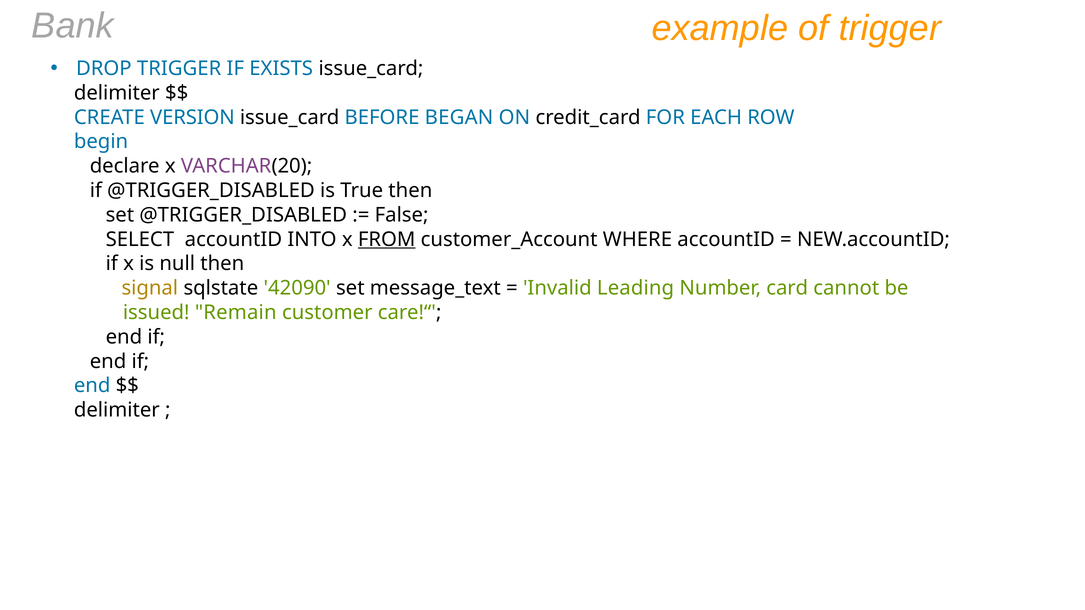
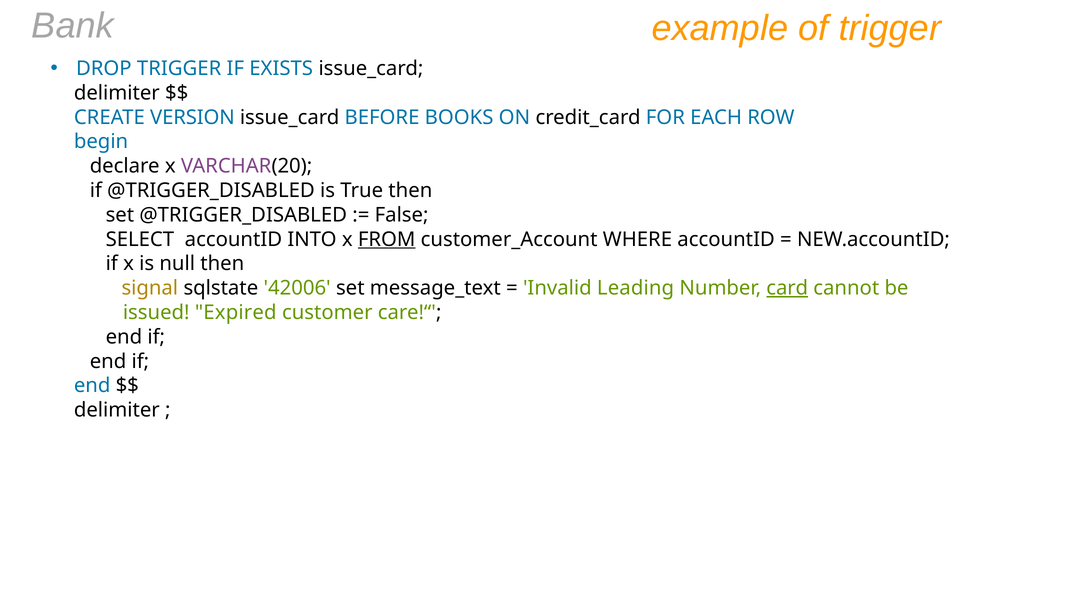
BEGAN: BEGAN -> BOOKS
42090: 42090 -> 42006
card underline: none -> present
Remain: Remain -> Expired
